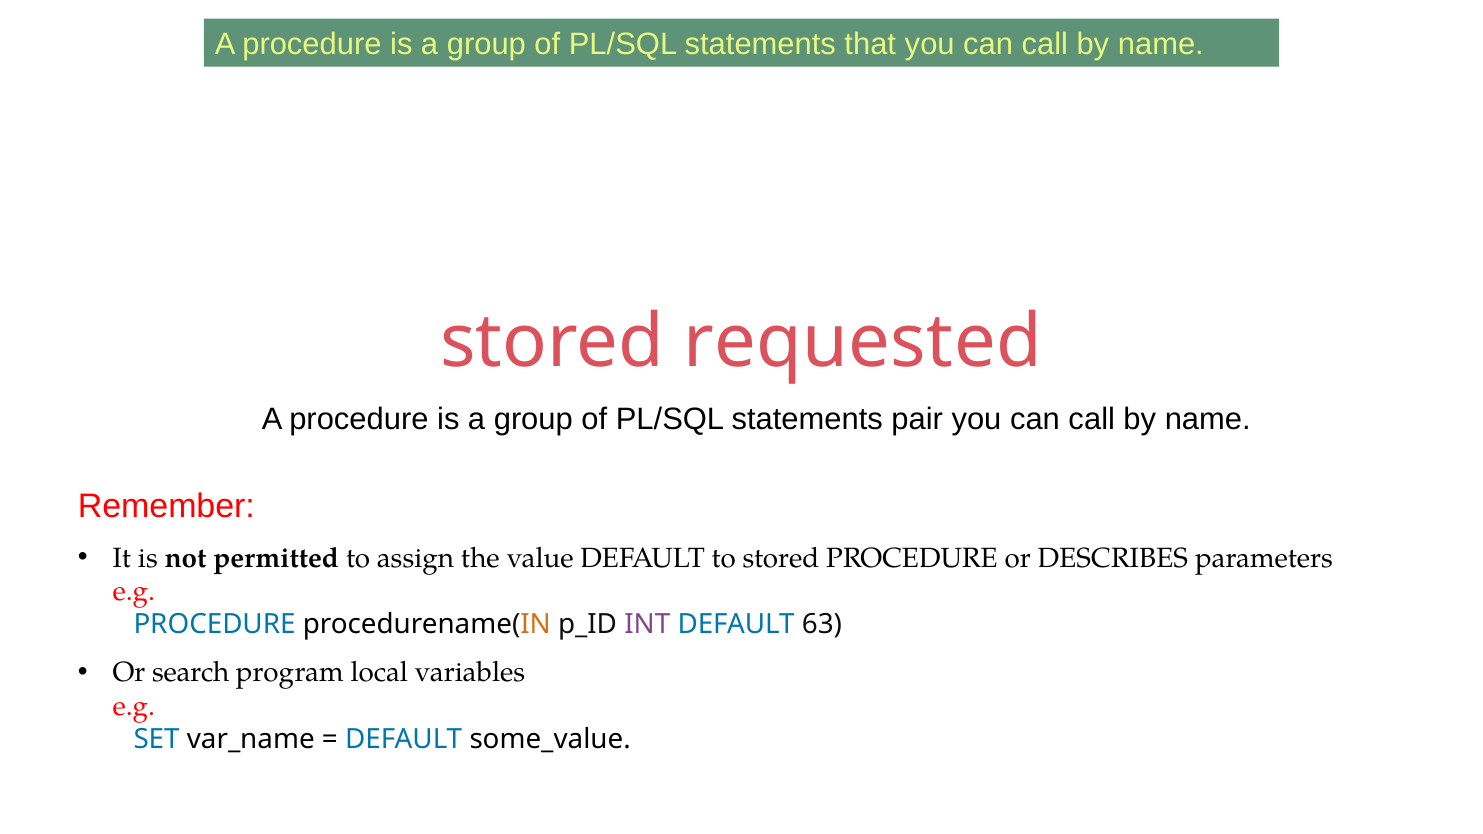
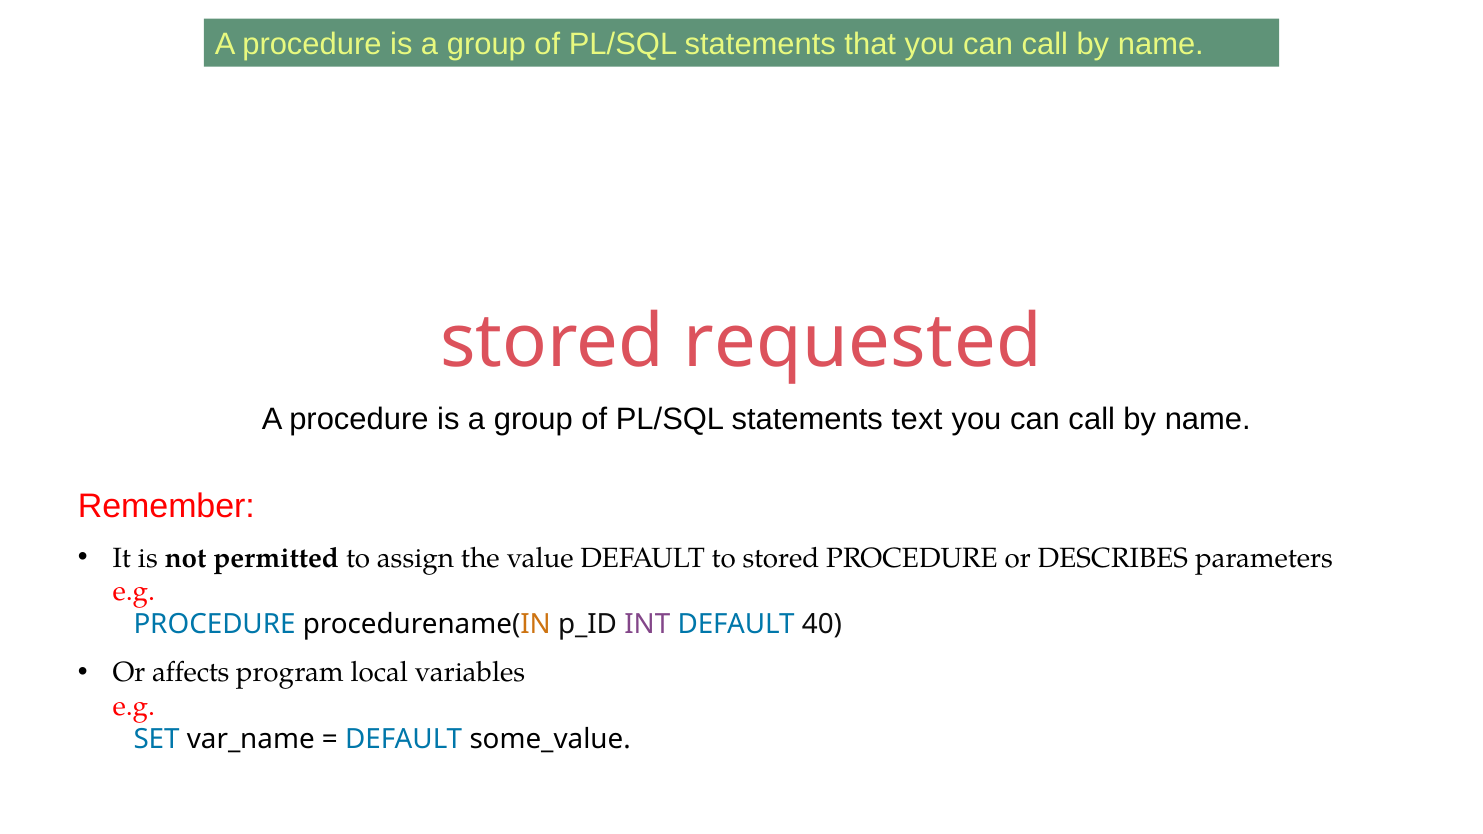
pair: pair -> text
63: 63 -> 40
search: search -> affects
